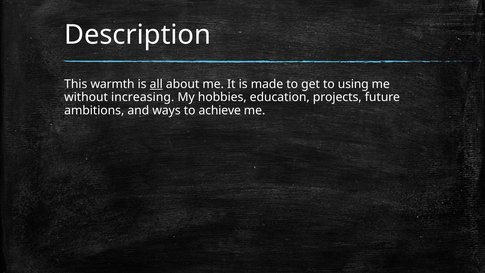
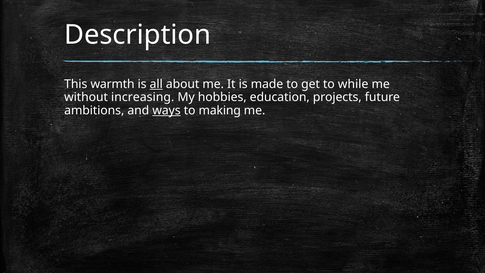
using: using -> while
ways underline: none -> present
achieve: achieve -> making
